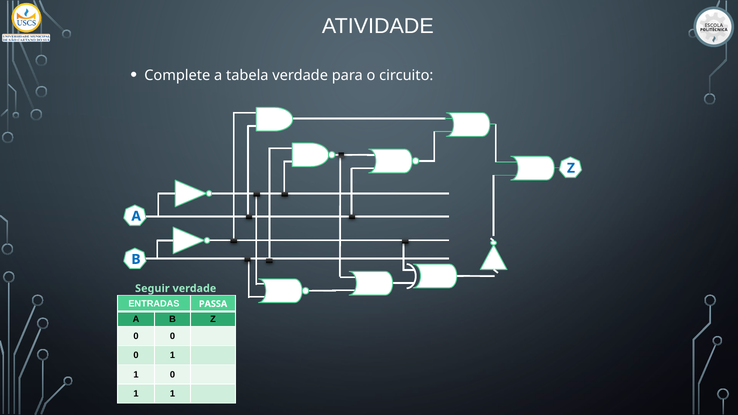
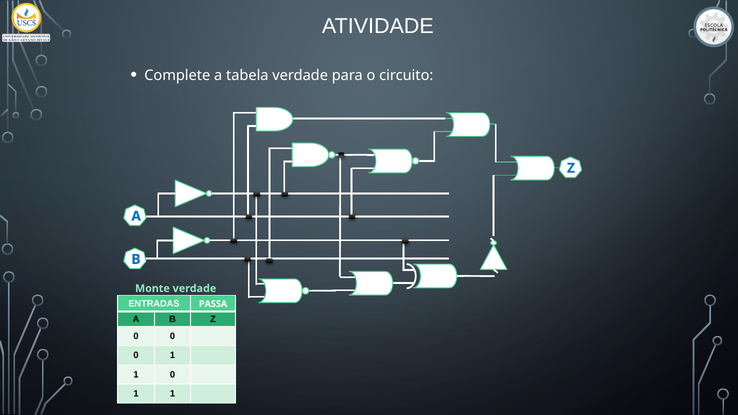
Seguir: Seguir -> Monte
